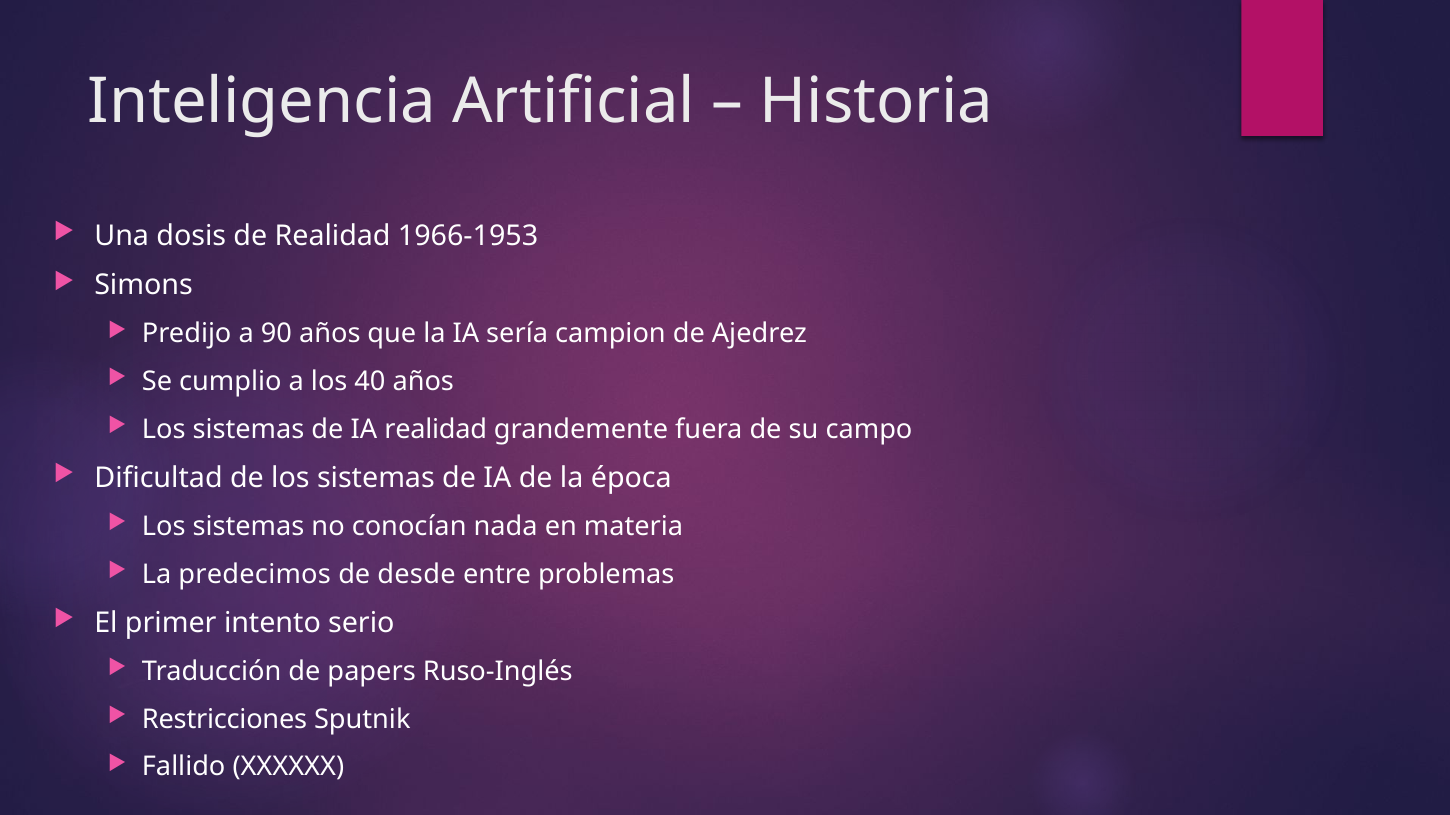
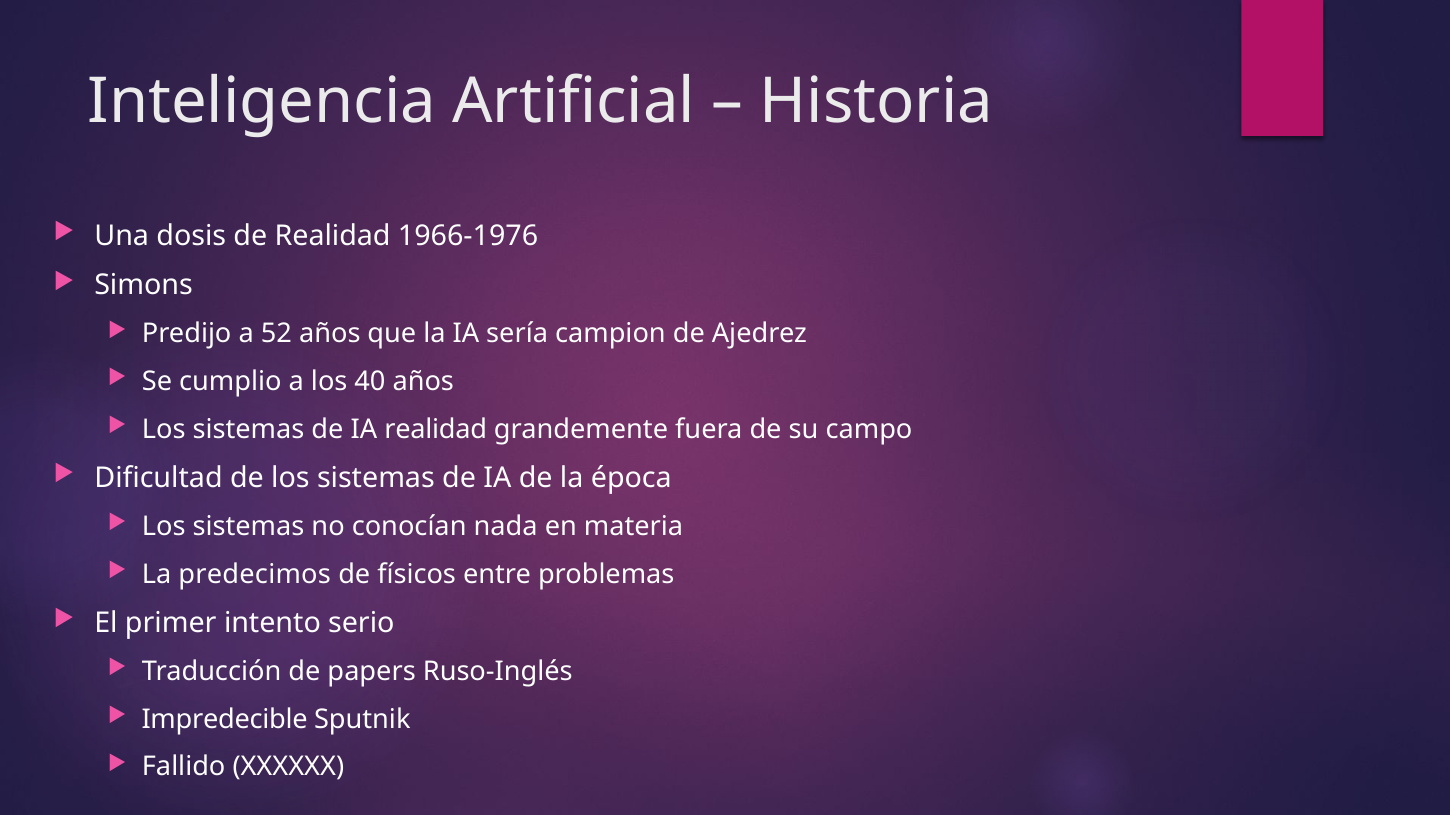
1966-1953: 1966-1953 -> 1966-1976
90: 90 -> 52
desde: desde -> físicos
Restricciones: Restricciones -> Impredecible
